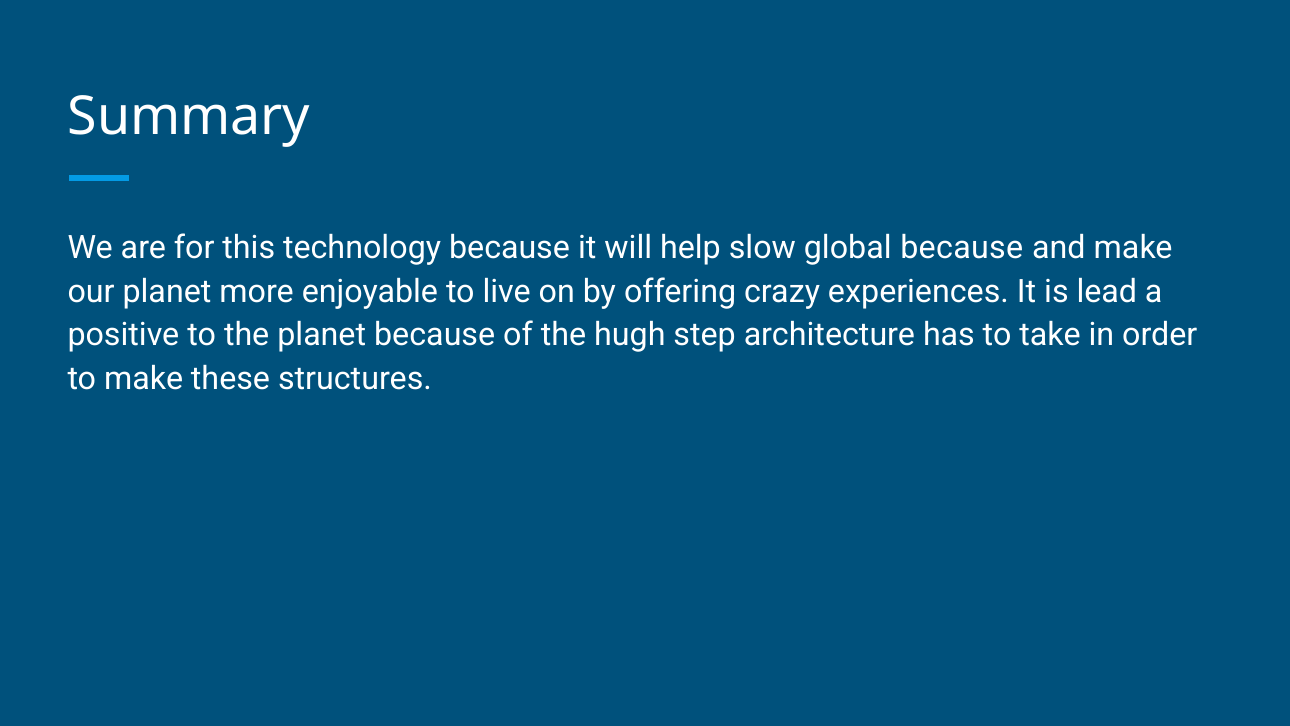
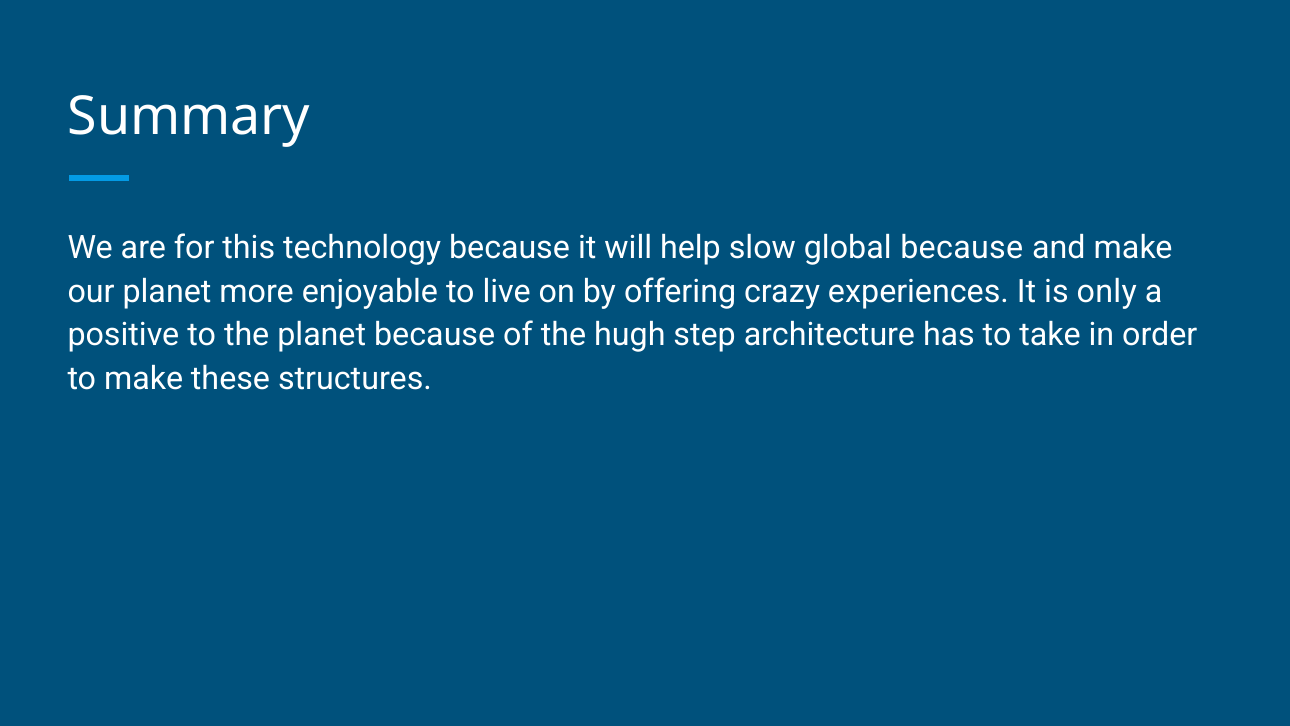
lead: lead -> only
